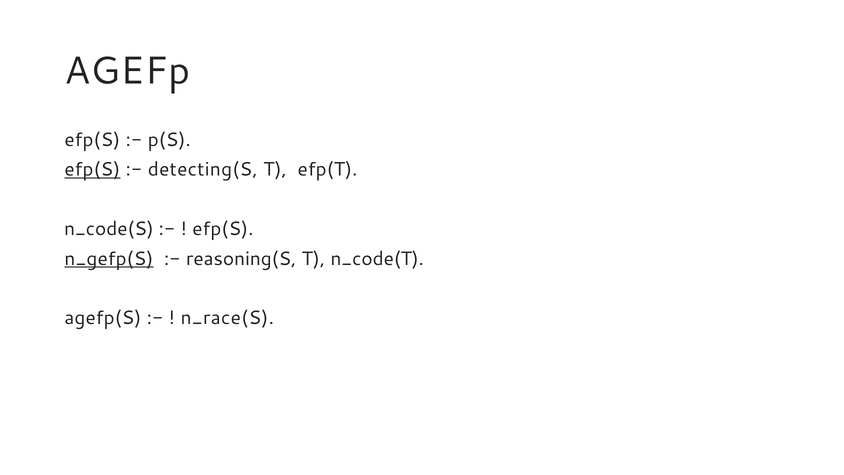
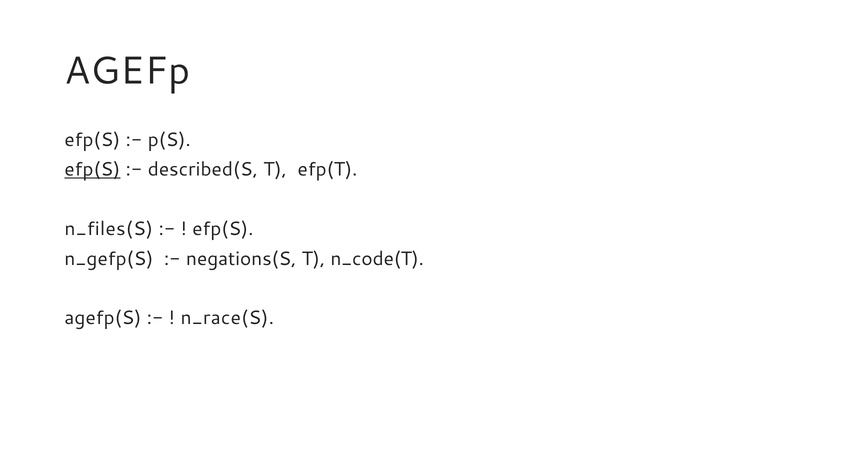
detecting(S: detecting(S -> described(S
n_code(S: n_code(S -> n_files(S
n_gefp(S underline: present -> none
reasoning(S: reasoning(S -> negations(S
